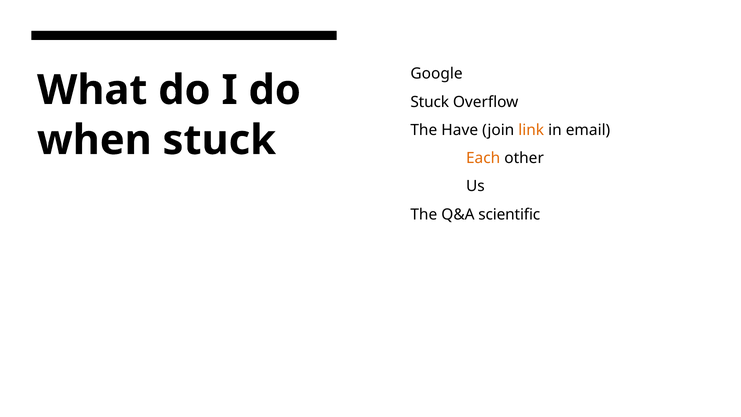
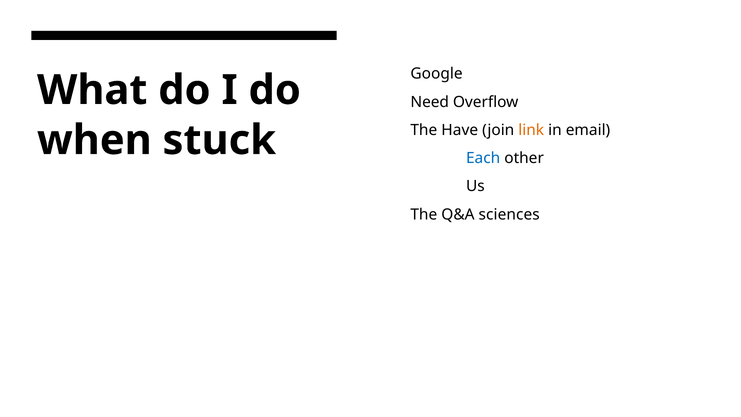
Stuck at (430, 102): Stuck -> Need
Each colour: orange -> blue
scientific: scientific -> sciences
